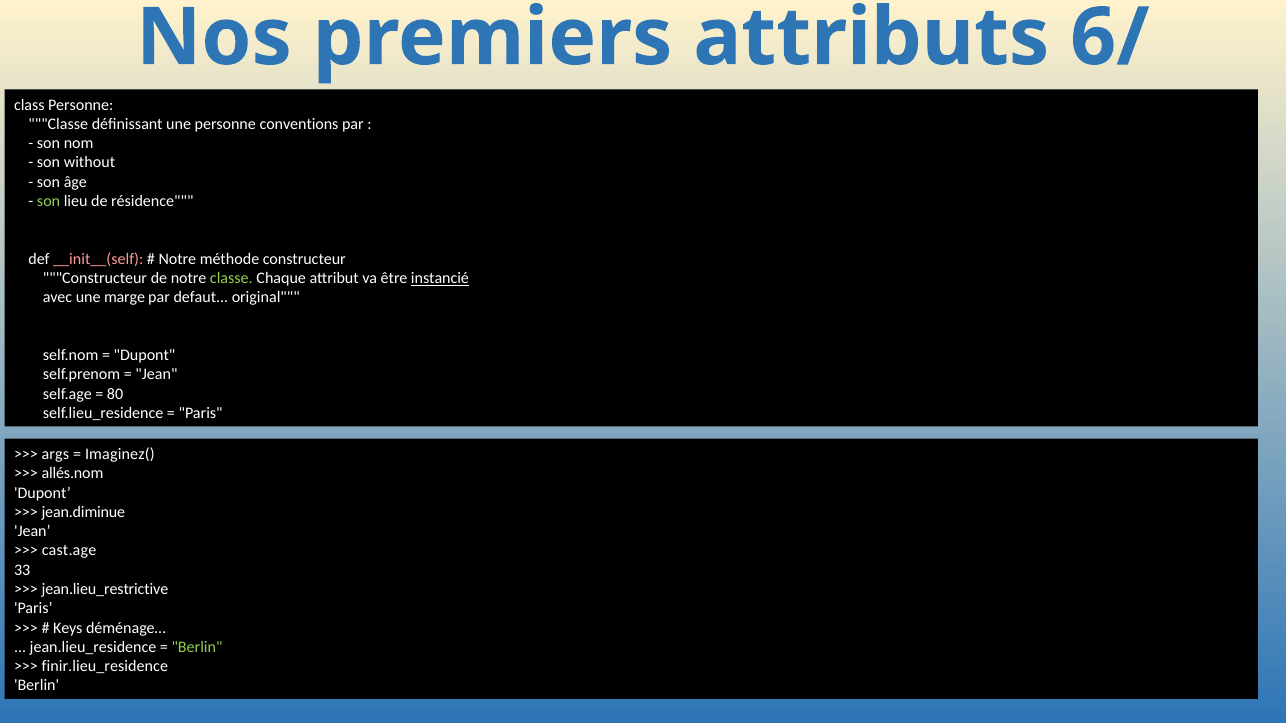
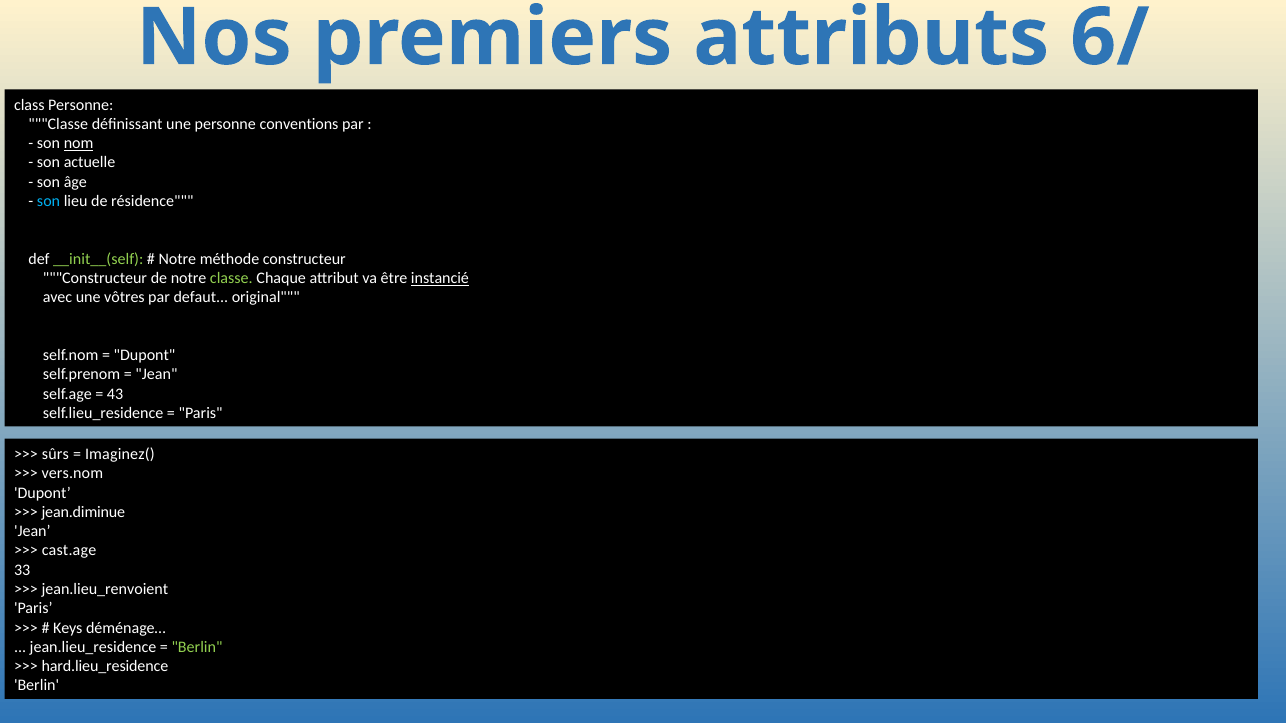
nom underline: none -> present
without: without -> actuelle
son at (49, 201) colour: light green -> light blue
__init__(self colour: pink -> light green
marge: marge -> vôtres
80: 80 -> 43
args: args -> sûrs
allés.nom: allés.nom -> vers.nom
jean.lieu_restrictive: jean.lieu_restrictive -> jean.lieu_renvoient
finir.lieu_residence: finir.lieu_residence -> hard.lieu_residence
